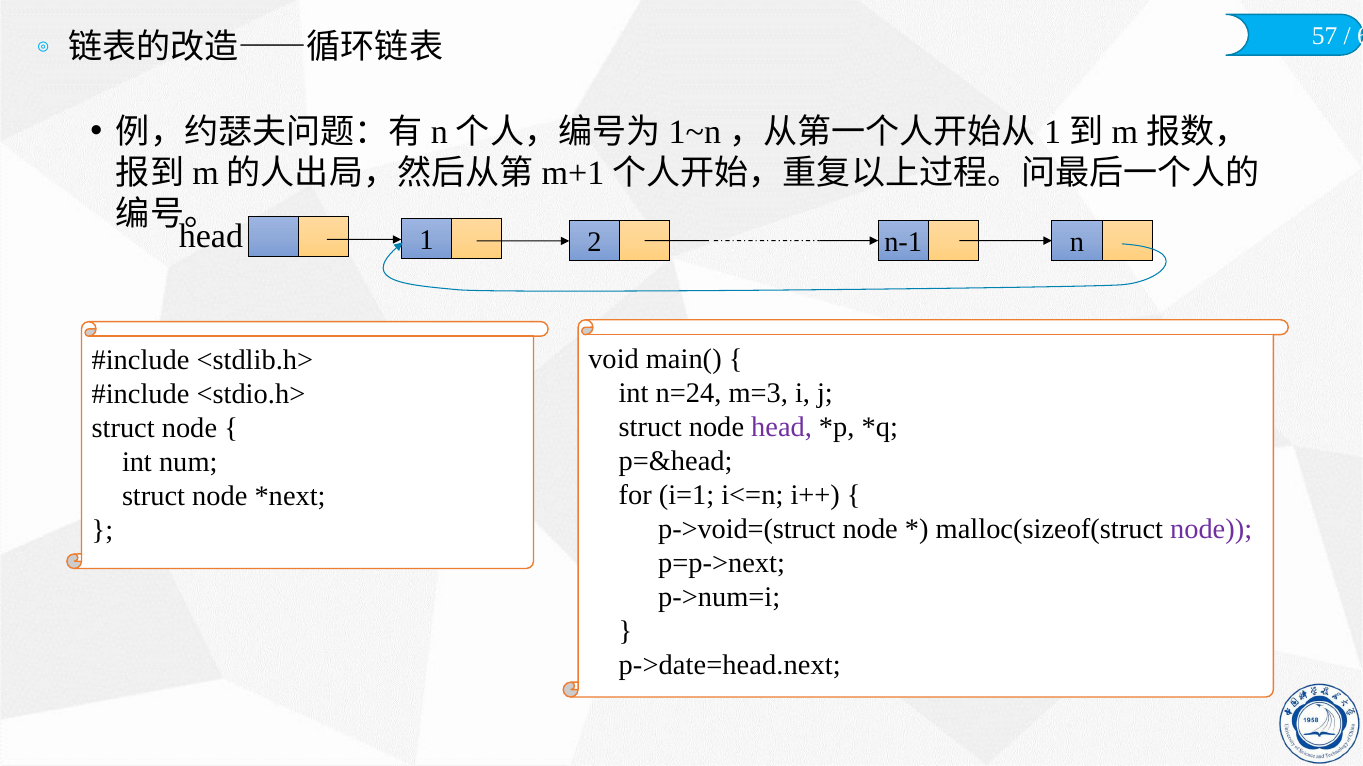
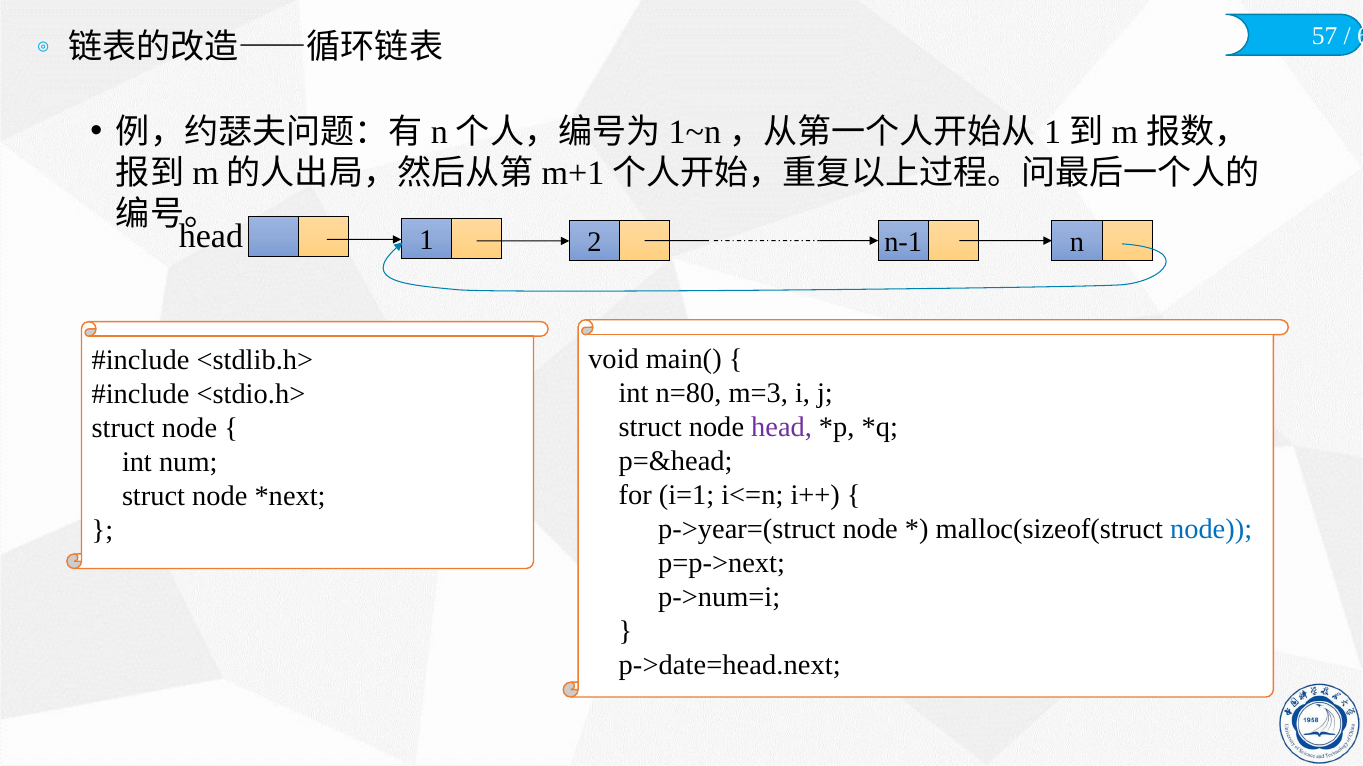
n=24: n=24 -> n=80
p->void=(struct: p->void=(struct -> p->year=(struct
node at (1211, 530) colour: purple -> blue
